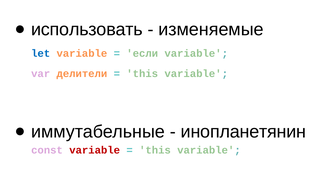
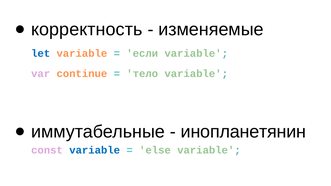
использовать: использовать -> корректность
делители: делители -> continue
this at (142, 74): this -> тело
variable at (95, 150) colour: red -> blue
this at (155, 150): this -> else
